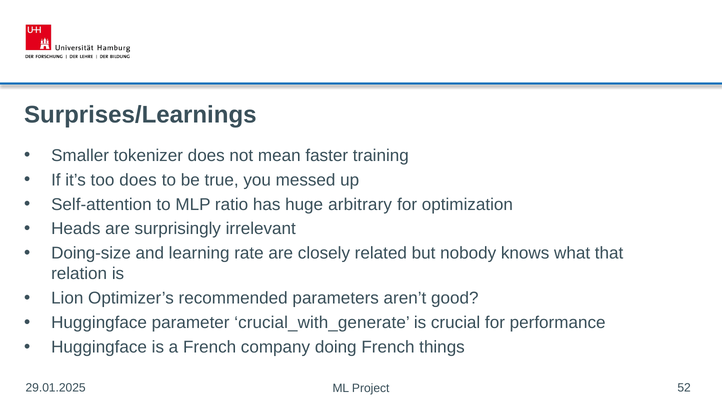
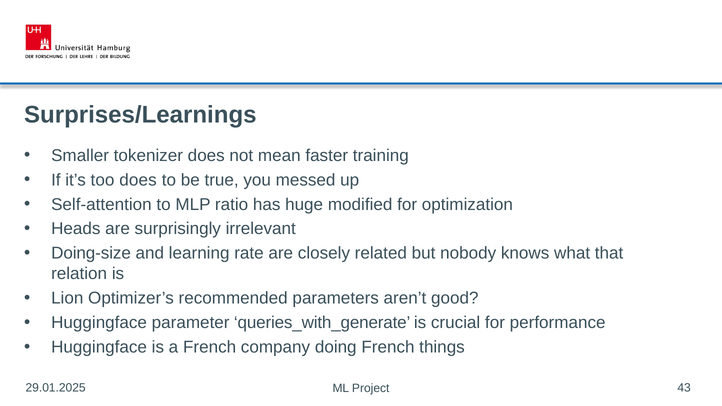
arbitrary: arbitrary -> modified
crucial_with_generate: crucial_with_generate -> queries_with_generate
52: 52 -> 43
